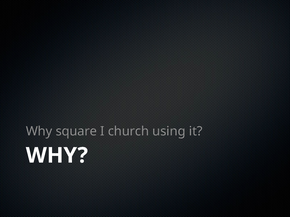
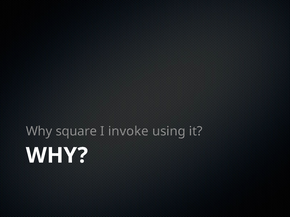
church: church -> invoke
